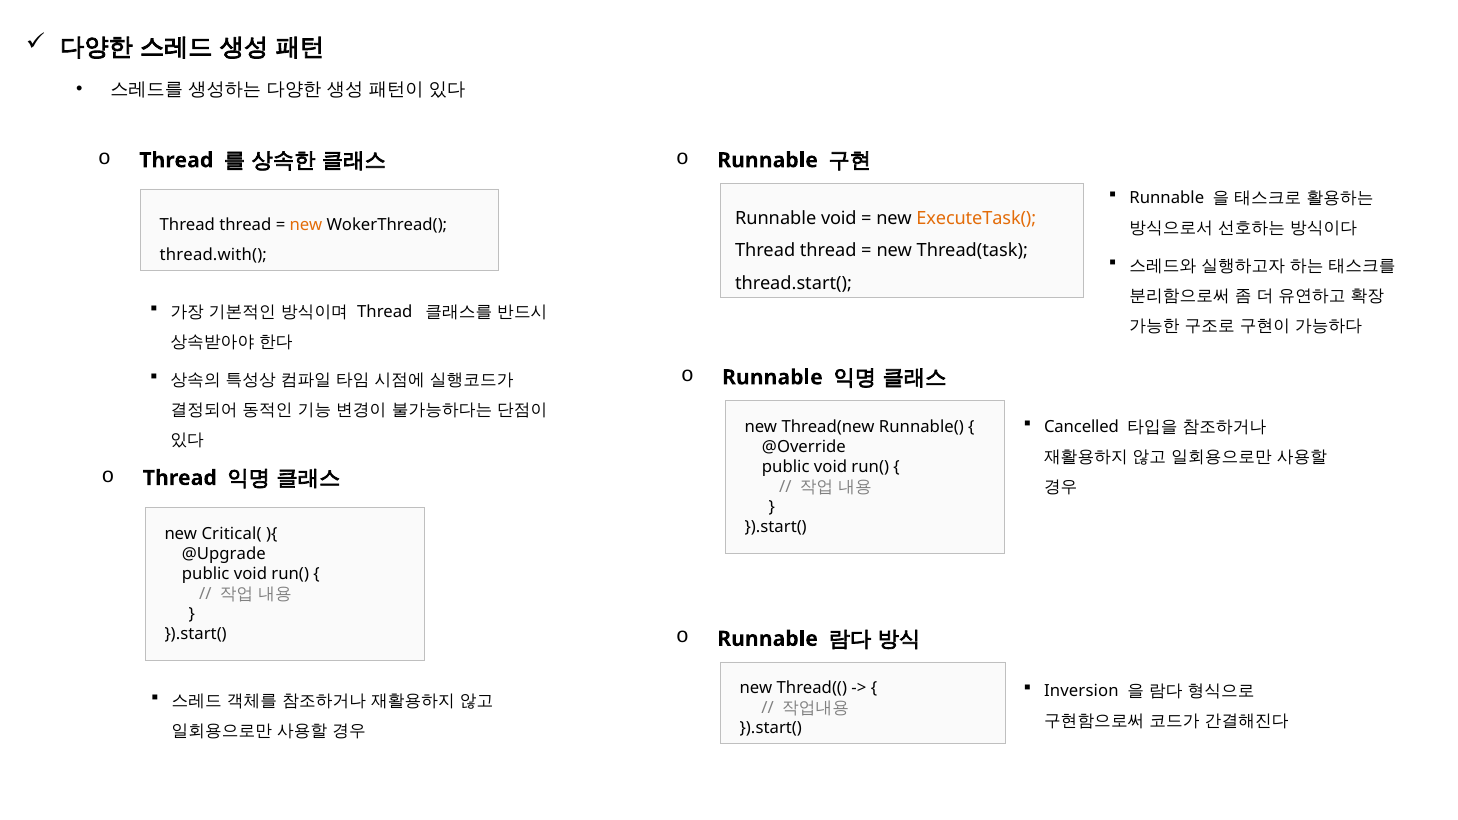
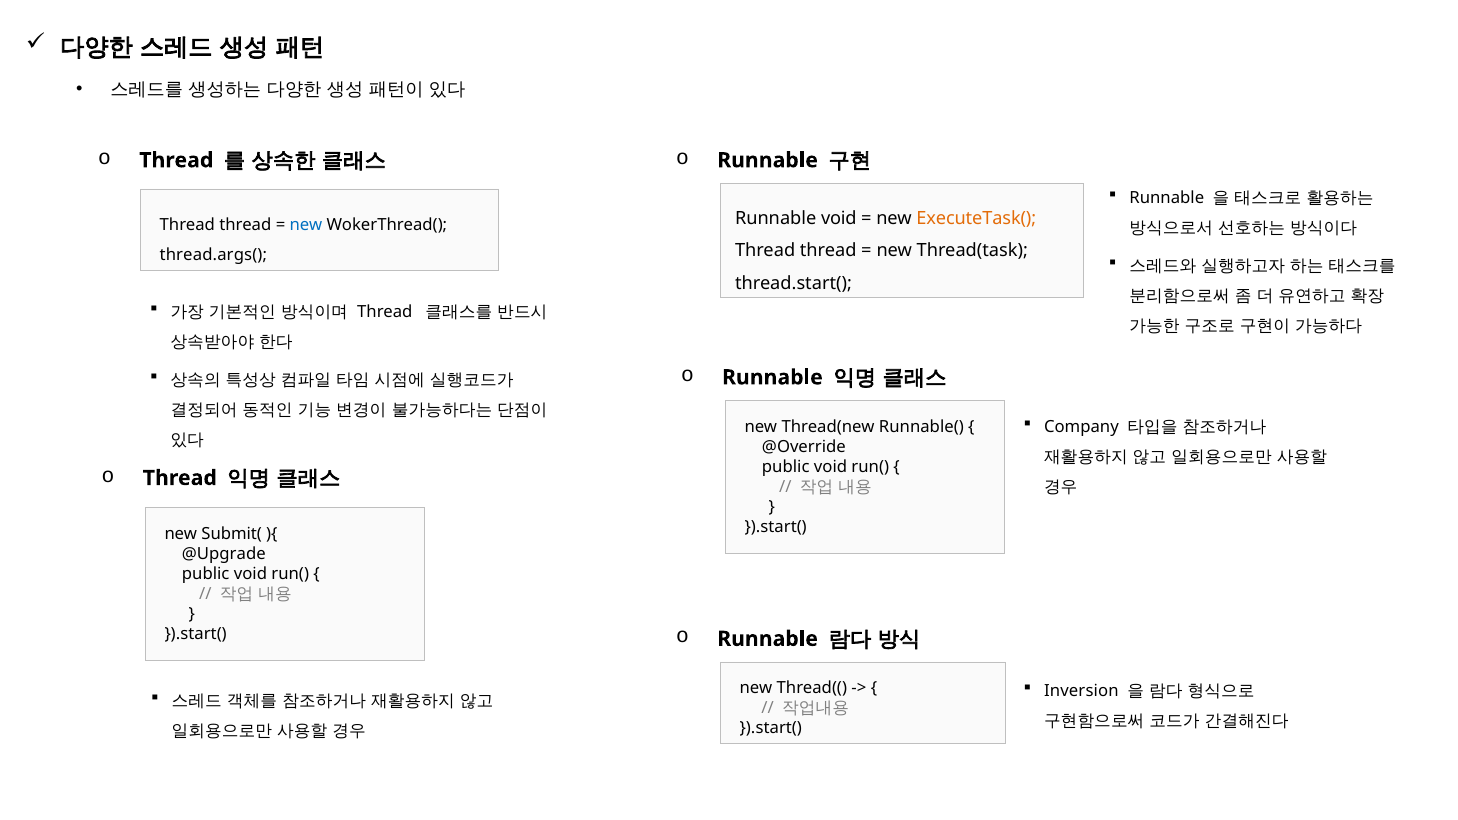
new at (306, 225) colour: orange -> blue
thread.with(: thread.with( -> thread.args(
Cancelled: Cancelled -> Company
Critical(: Critical( -> Submit(
